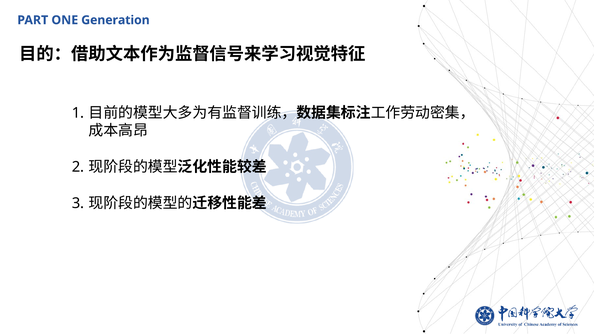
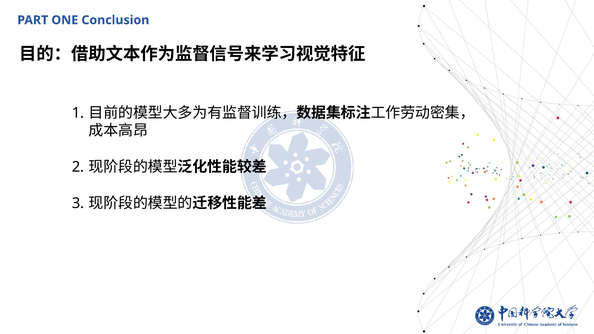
Generation: Generation -> Conclusion
